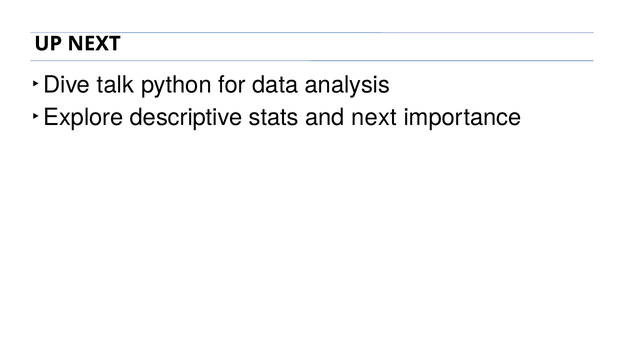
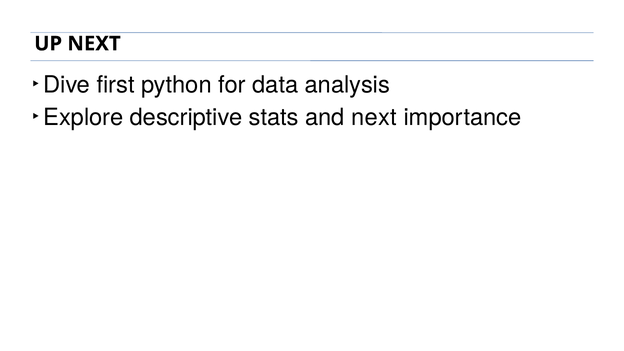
talk: talk -> first
